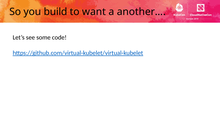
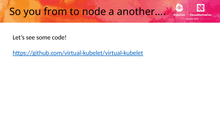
build: build -> from
want: want -> node
